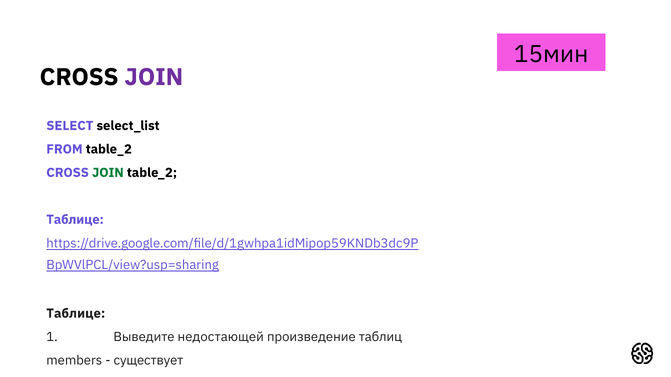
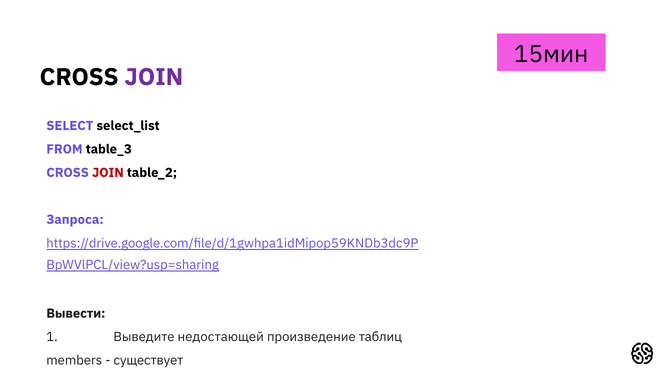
FROM table_2: table_2 -> table_3
JOIN at (108, 173) colour: green -> red
Таблице at (75, 220): Таблице -> Запроса
Таблице at (76, 314): Таблице -> Вывести
